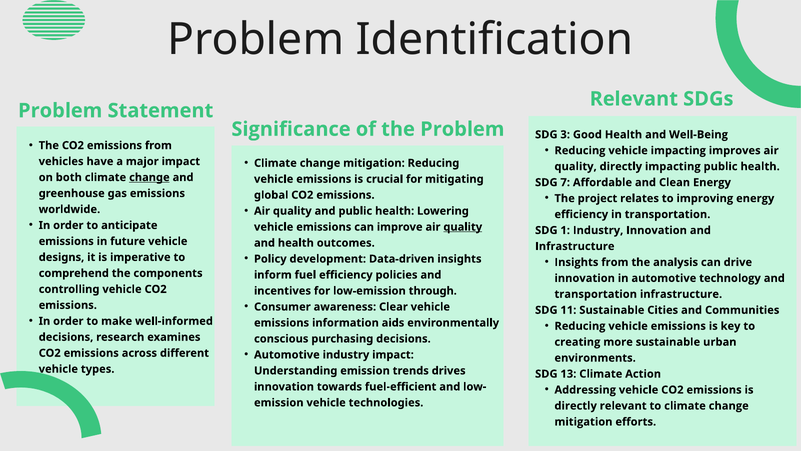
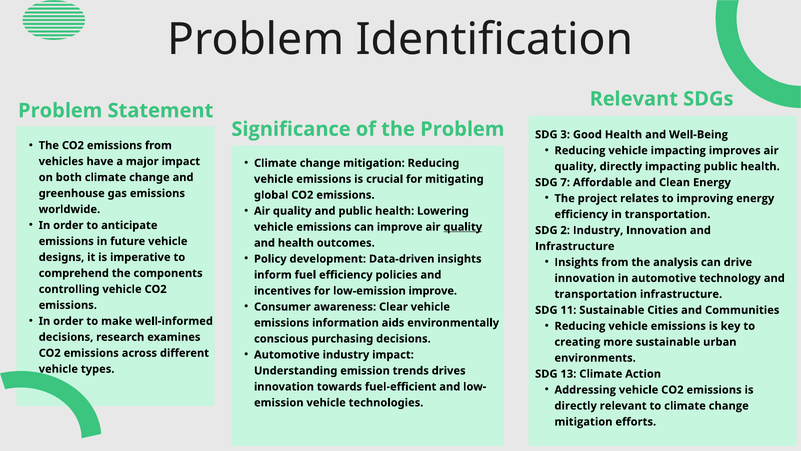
change at (149, 177) underline: present -> none
1: 1 -> 2
low-emission through: through -> improve
